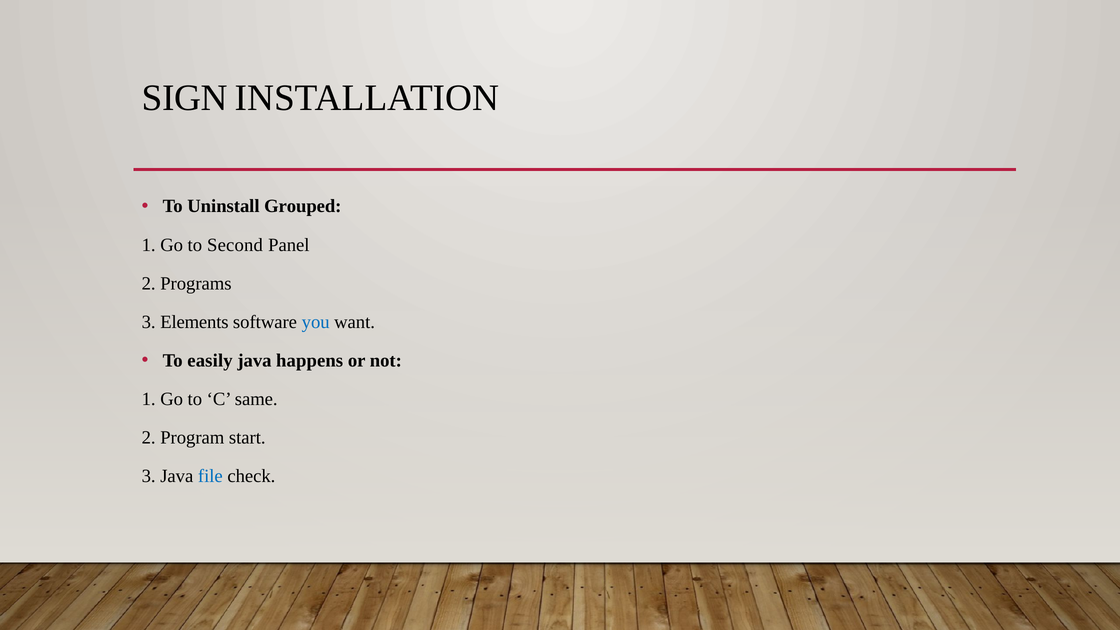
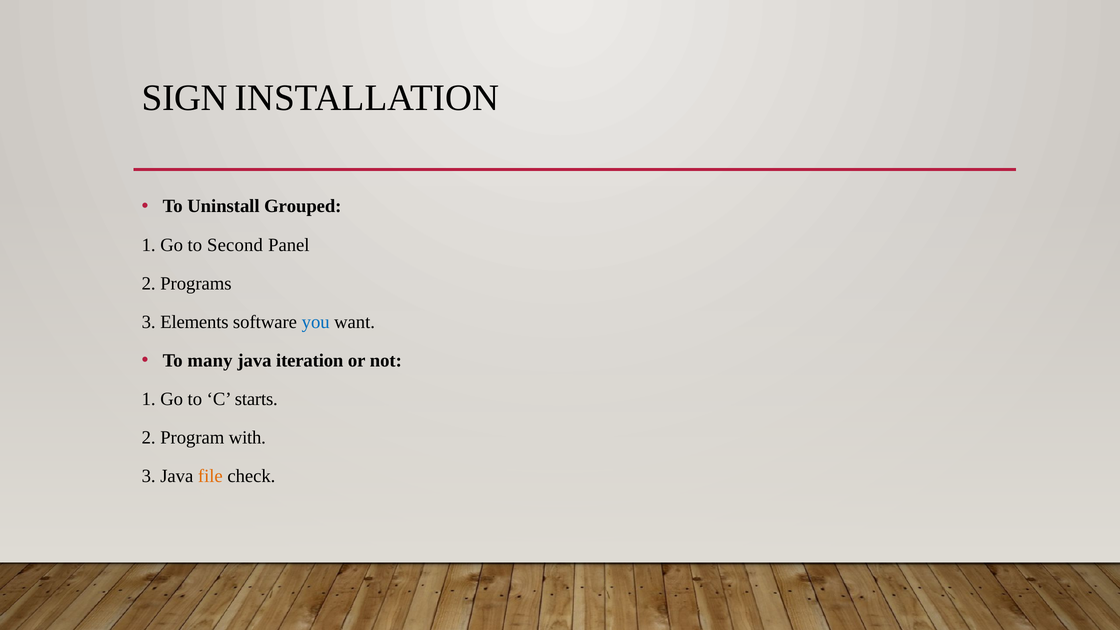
easily: easily -> many
happens: happens -> iteration
same: same -> starts
start: start -> with
file colour: blue -> orange
